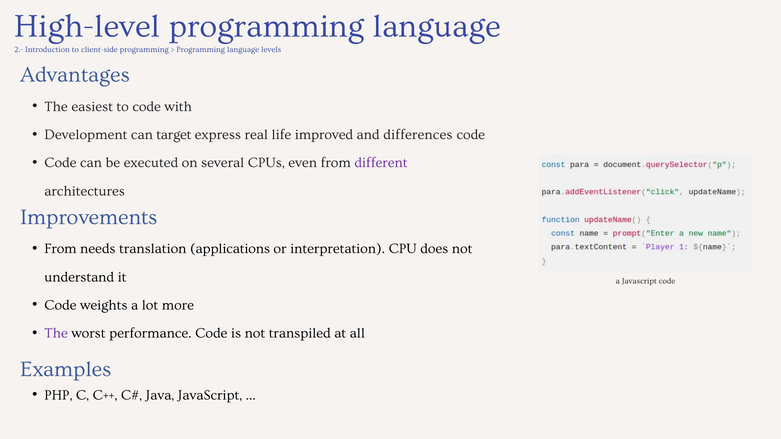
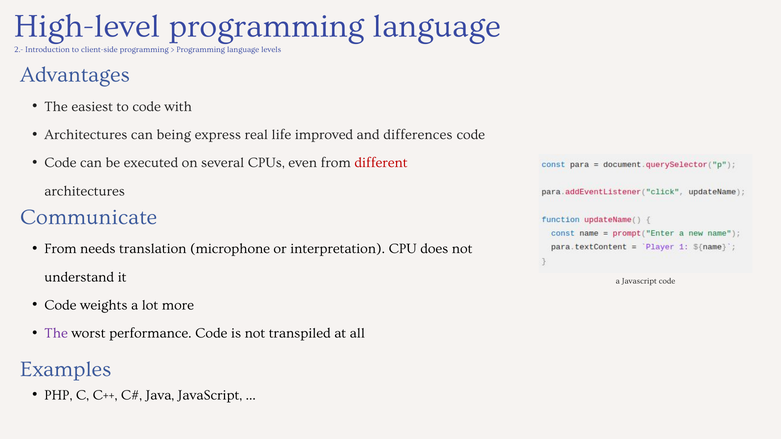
Development at (86, 135): Development -> Architectures
target: target -> being
different colour: purple -> red
Improvements: Improvements -> Communicate
applications: applications -> microphone
